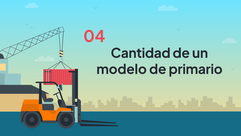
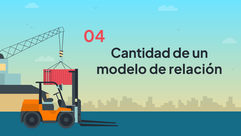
primario: primario -> relación
